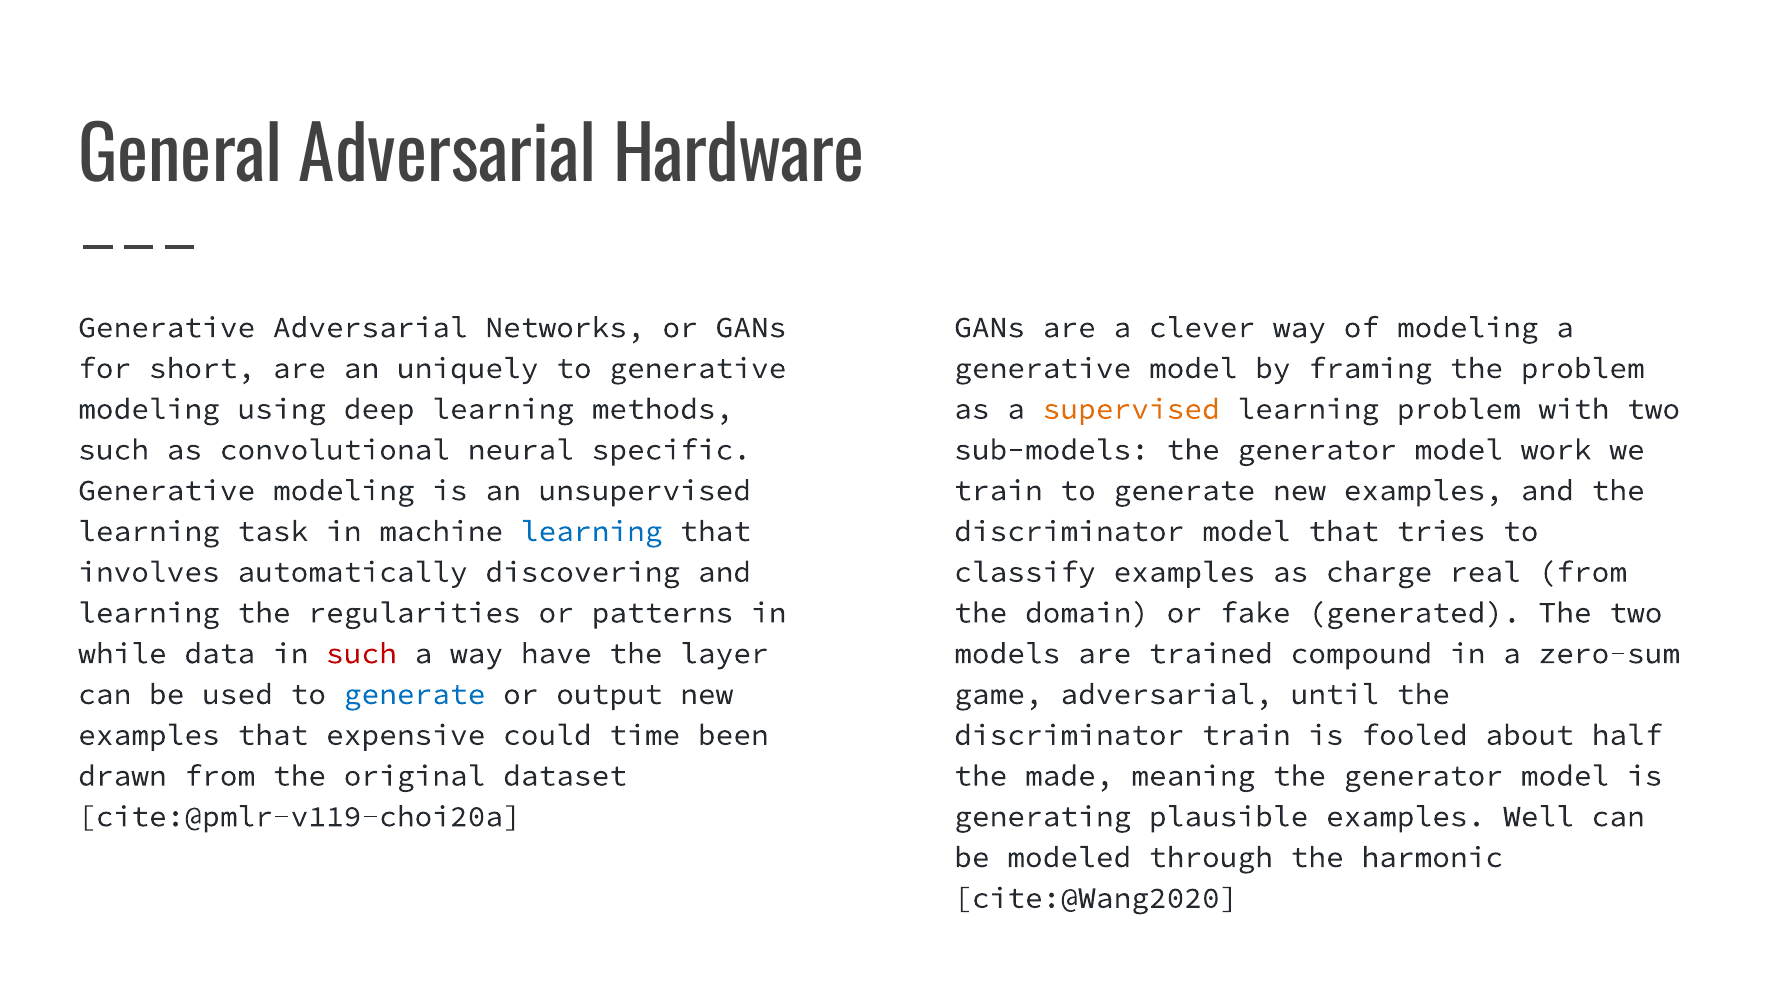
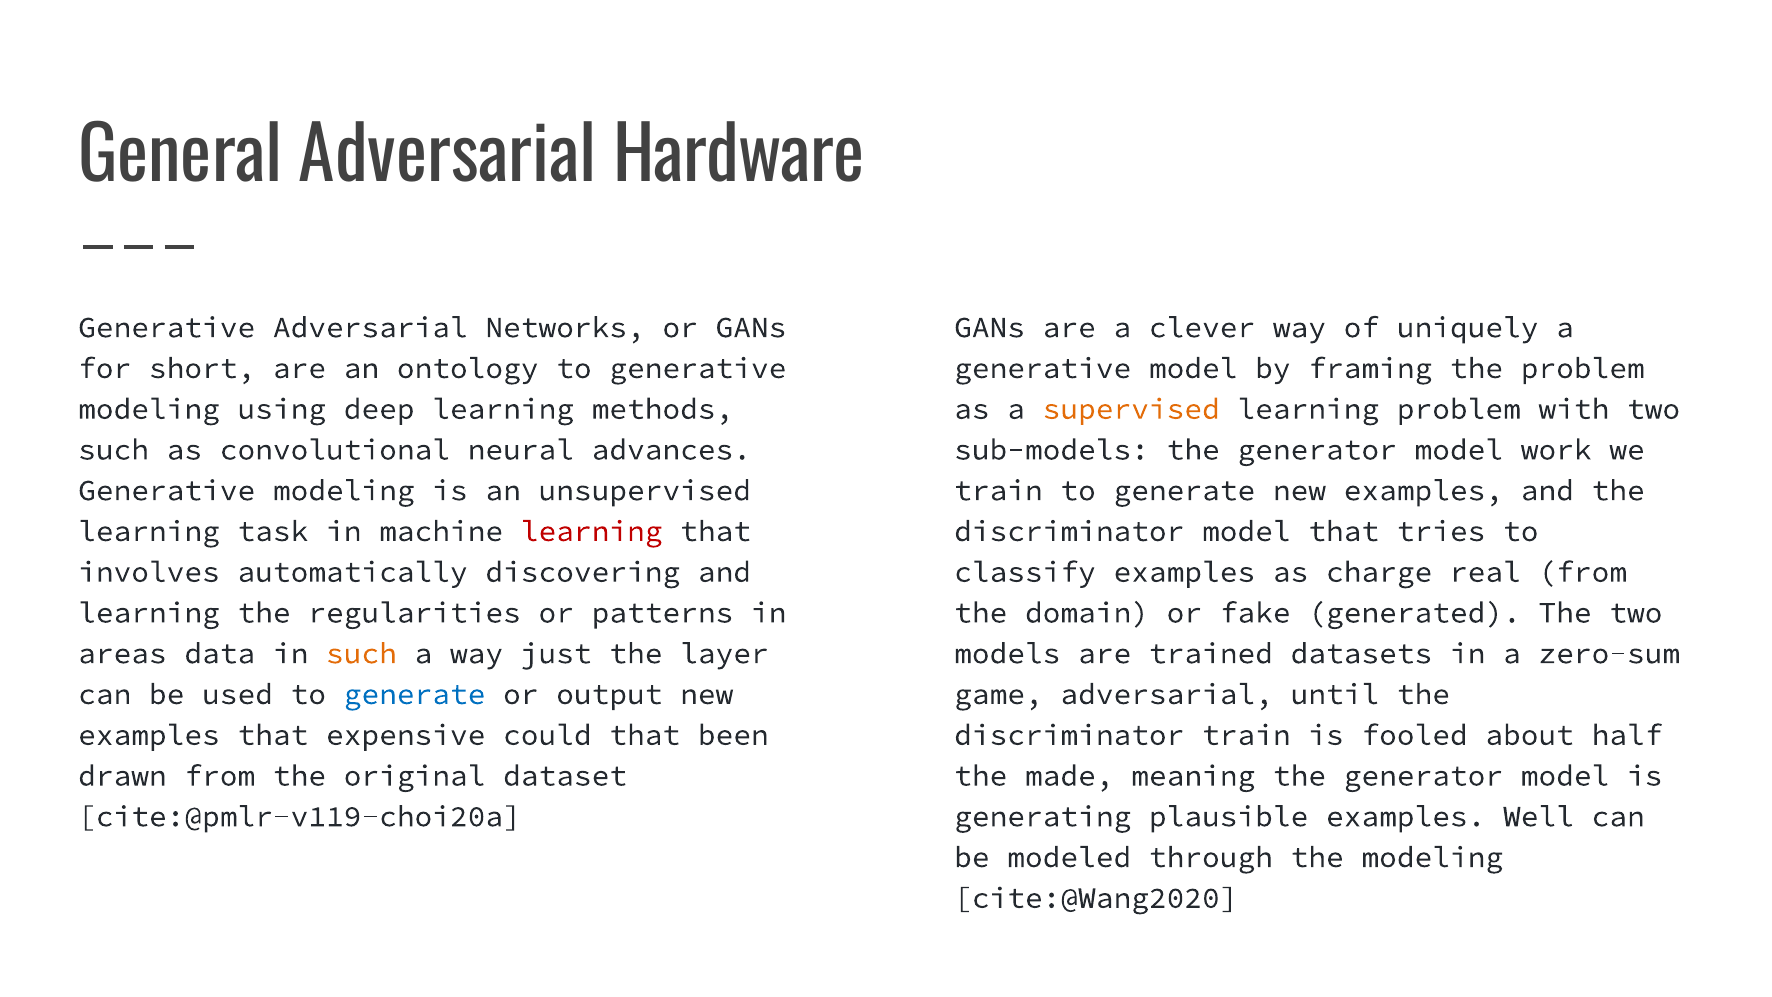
of modeling: modeling -> uniquely
uniquely: uniquely -> ontology
specific: specific -> advances
learning at (592, 531) colour: blue -> red
while: while -> areas
such at (361, 653) colour: red -> orange
have: have -> just
compound: compound -> datasets
could time: time -> that
the harmonic: harmonic -> modeling
